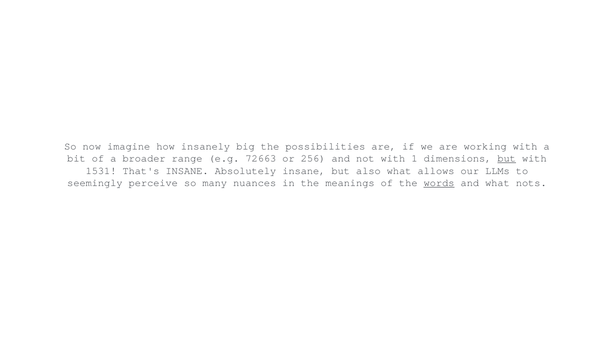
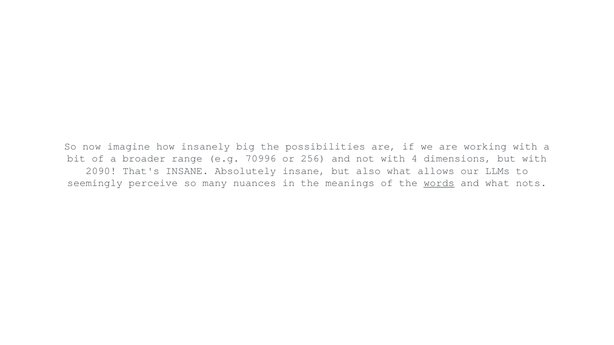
72663: 72663 -> 70996
1: 1 -> 4
but at (507, 159) underline: present -> none
1531: 1531 -> 2090
